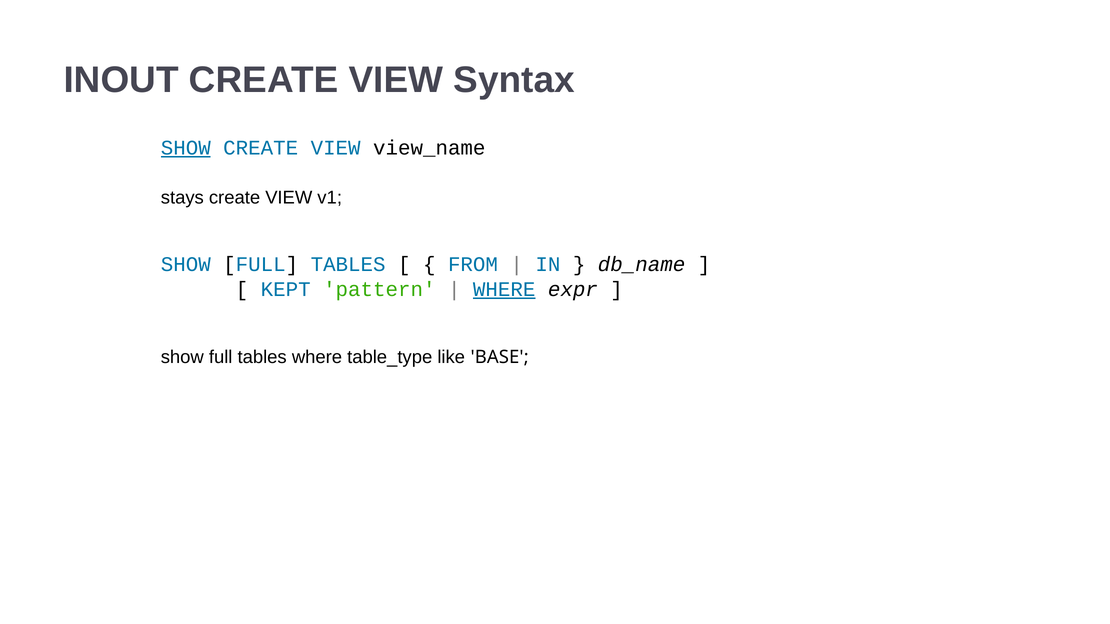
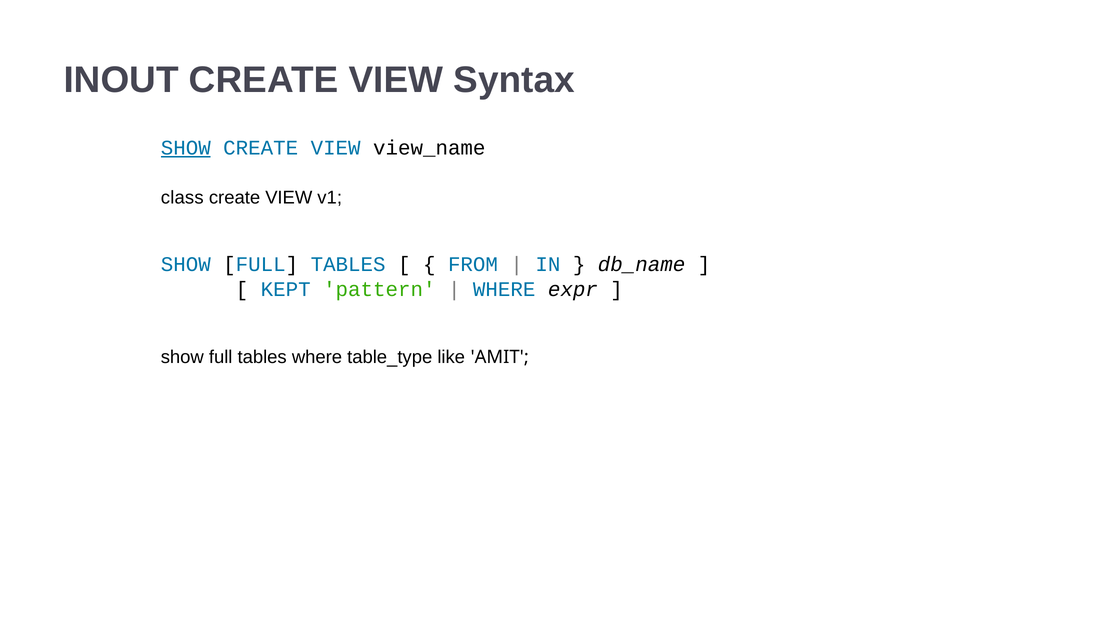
stays: stays -> class
WHERE at (504, 289) underline: present -> none
BASE: BASE -> AMIT
